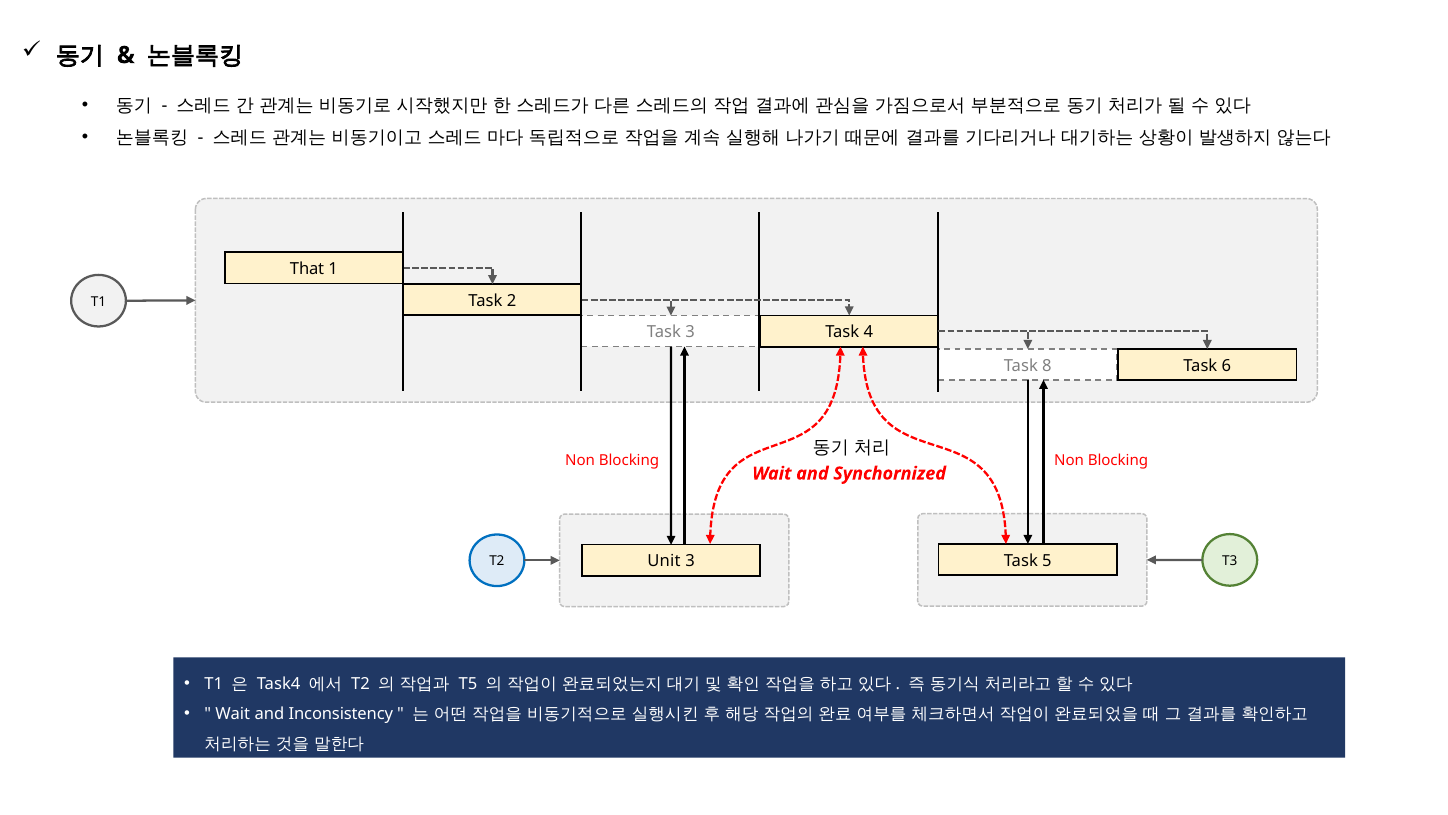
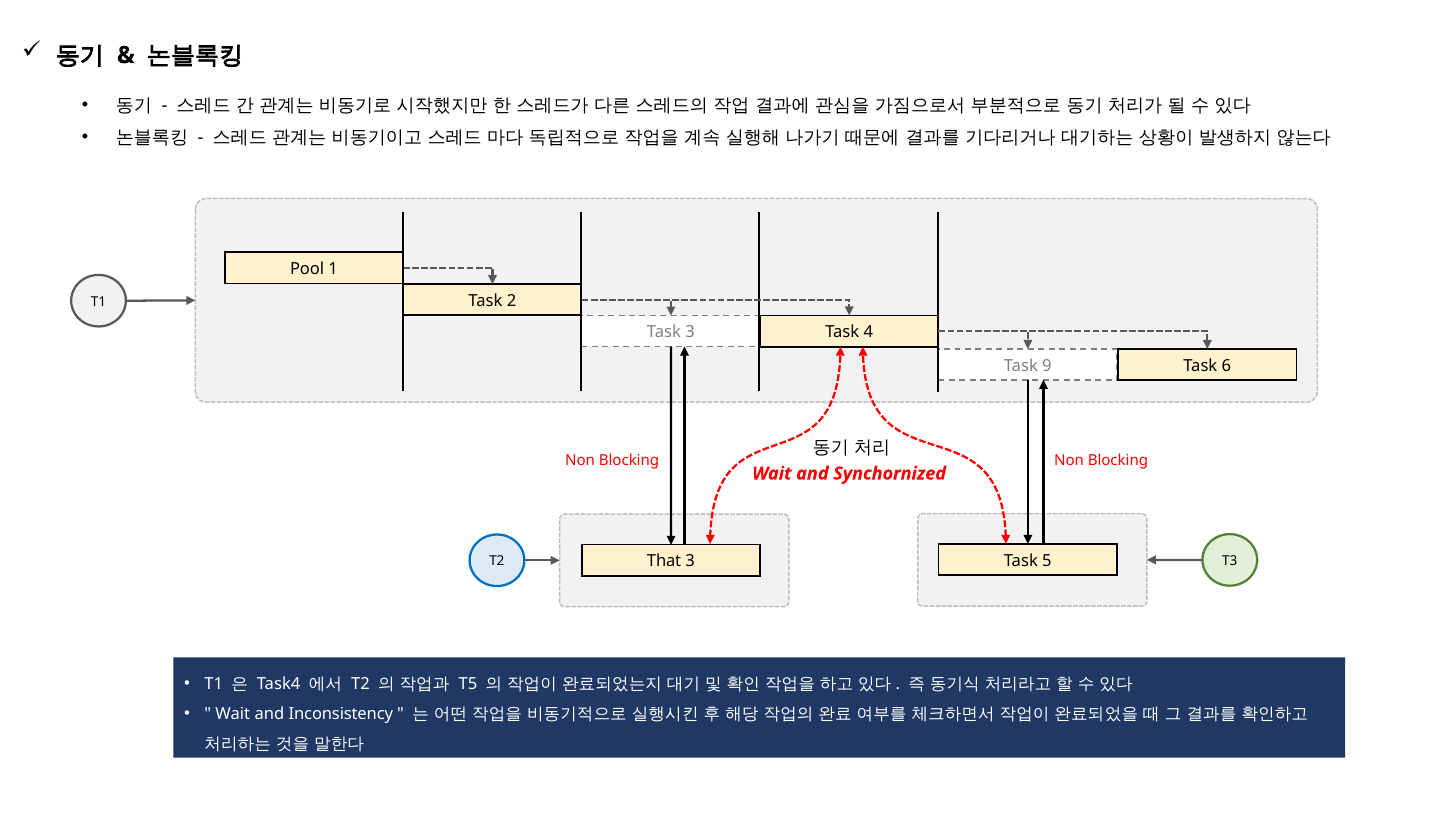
That: That -> Pool
8: 8 -> 9
Unit: Unit -> That
